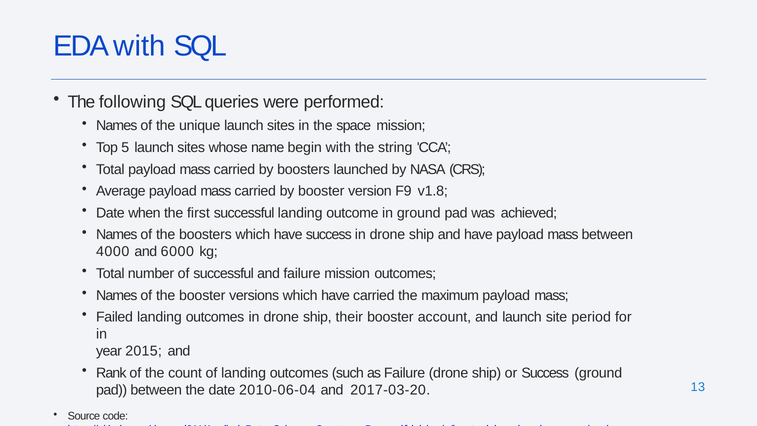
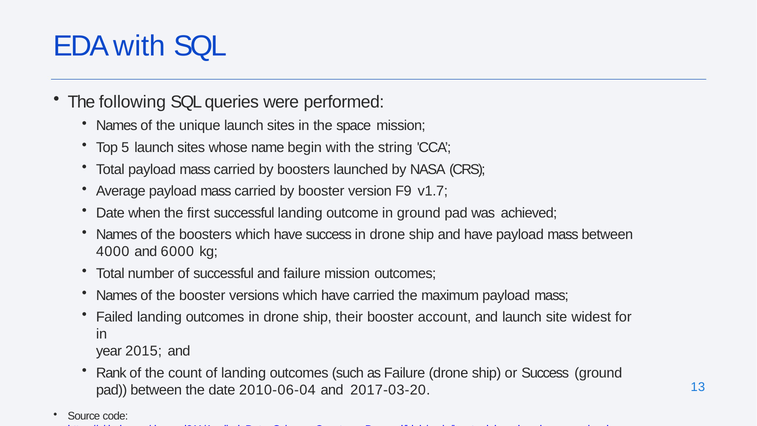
v1.8: v1.8 -> v1.7
period: period -> widest
